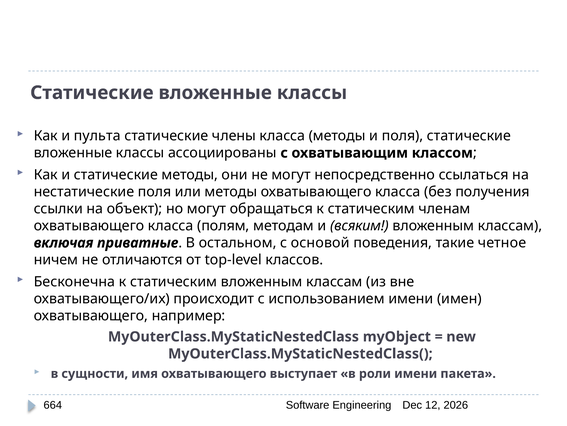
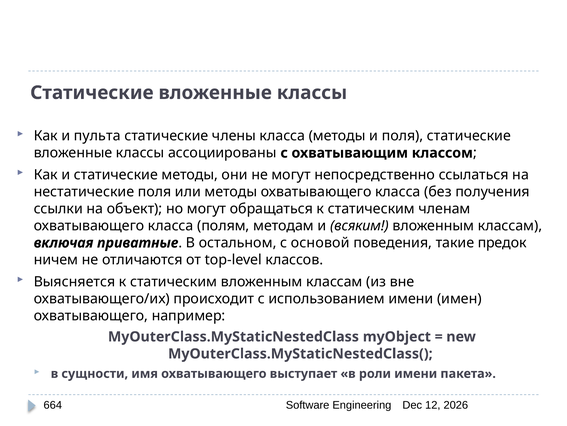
четное: четное -> предок
Бесконечна: Бесконечна -> Выясняется
